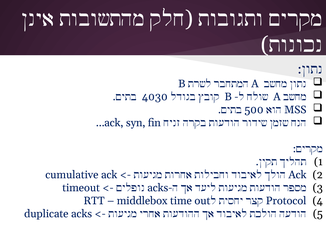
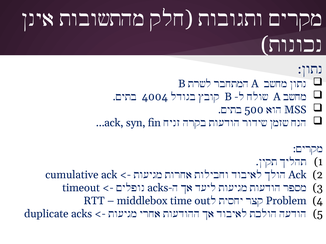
4030: 4030 -> 4004
Protocol: Protocol -> Problem
